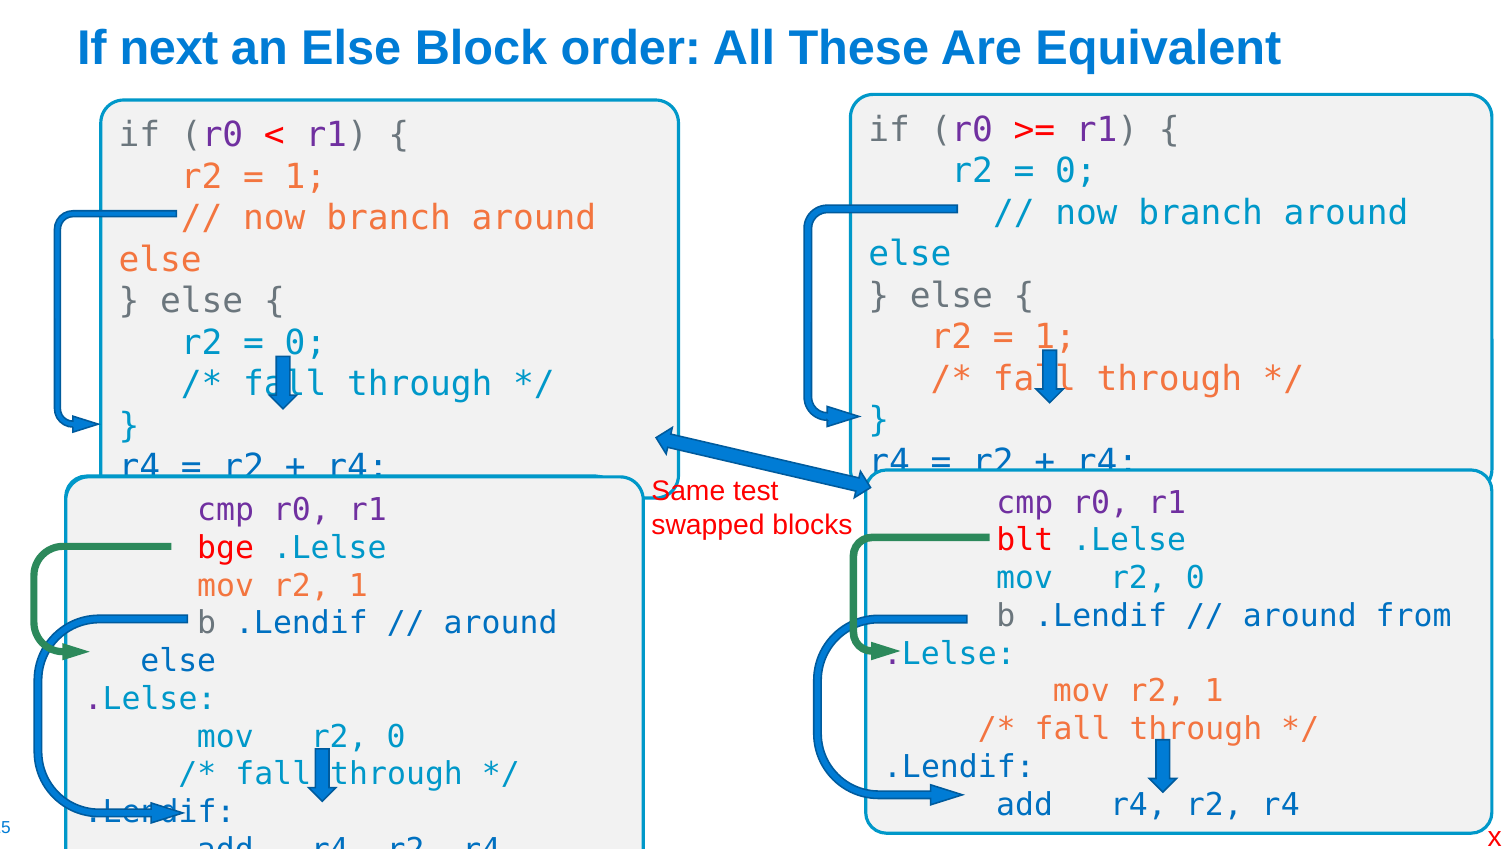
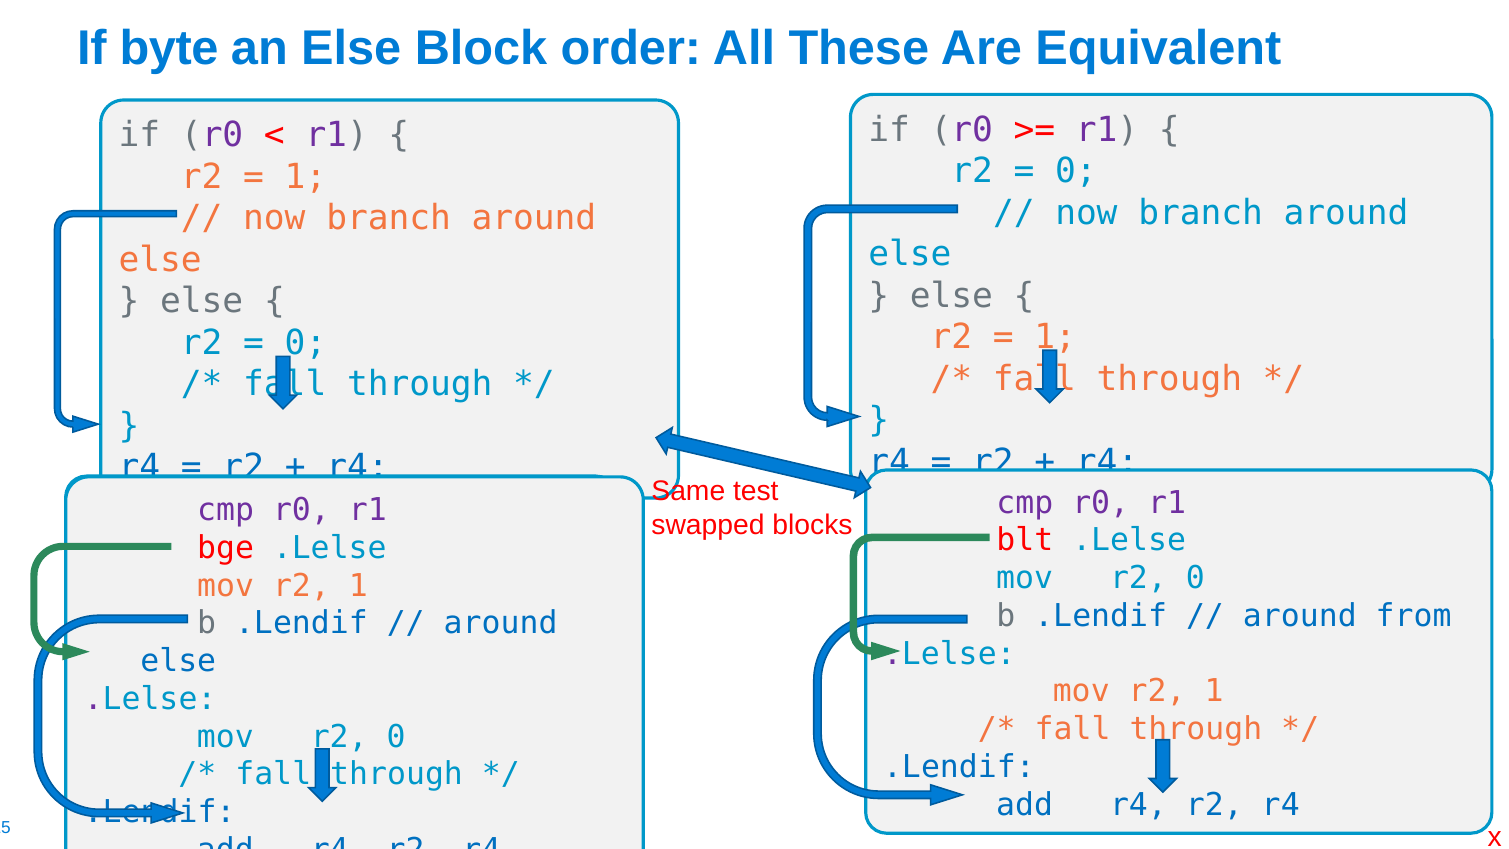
next: next -> byte
